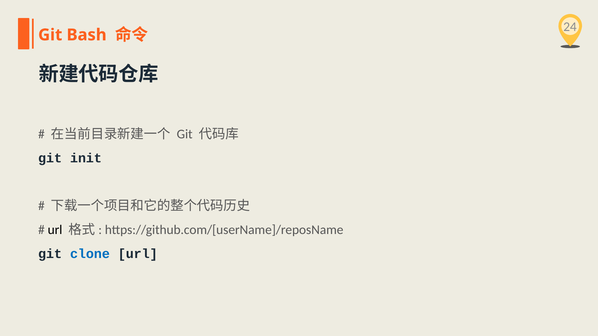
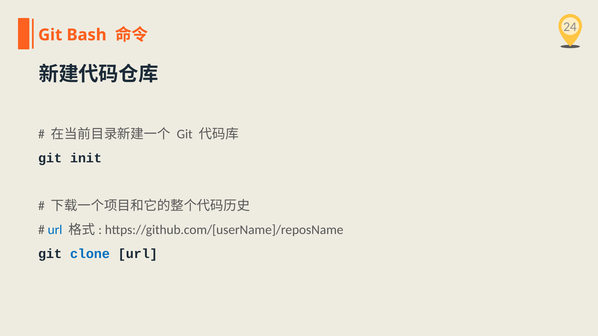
url at (55, 230) colour: black -> blue
